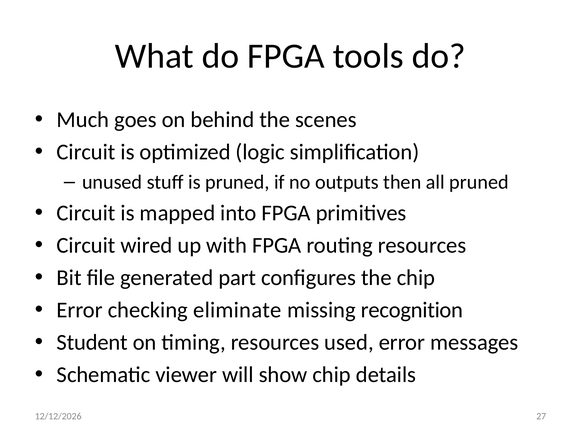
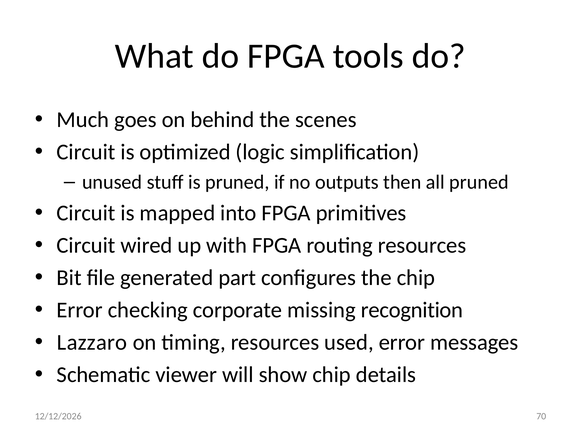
eliminate: eliminate -> corporate
Student: Student -> Lazzaro
27: 27 -> 70
